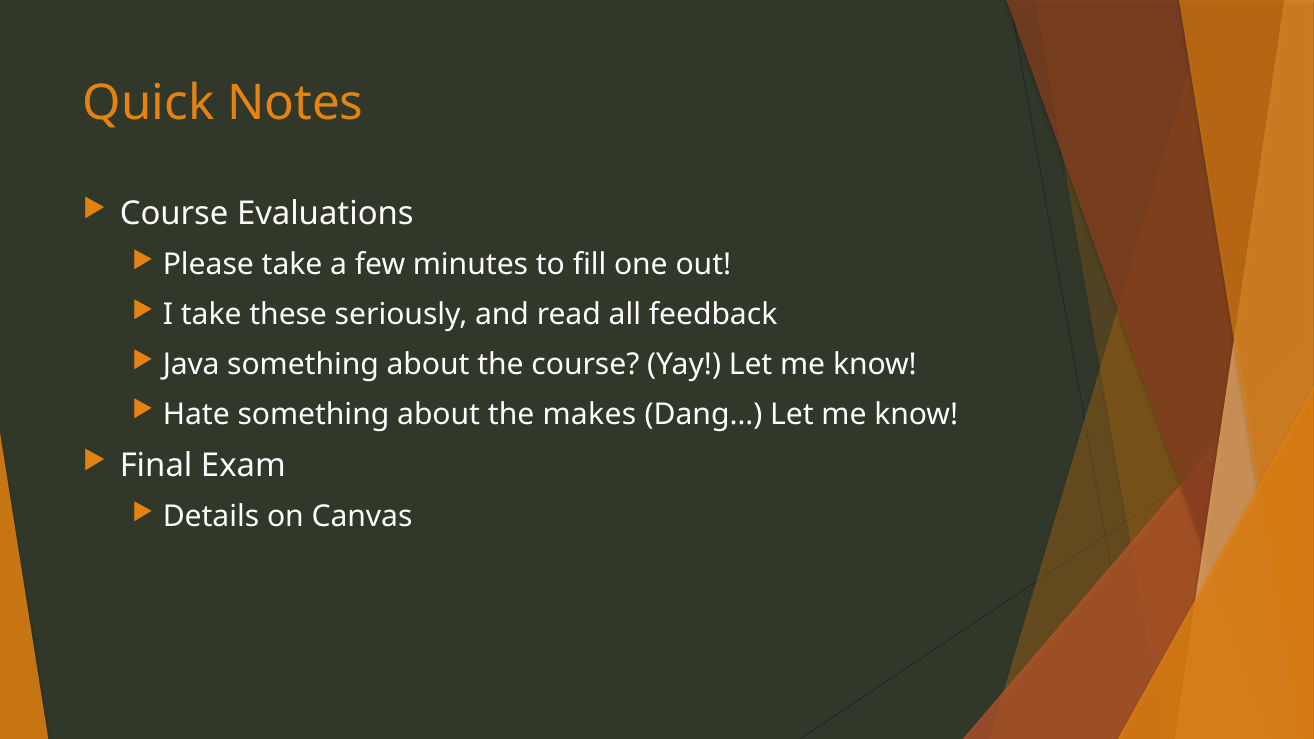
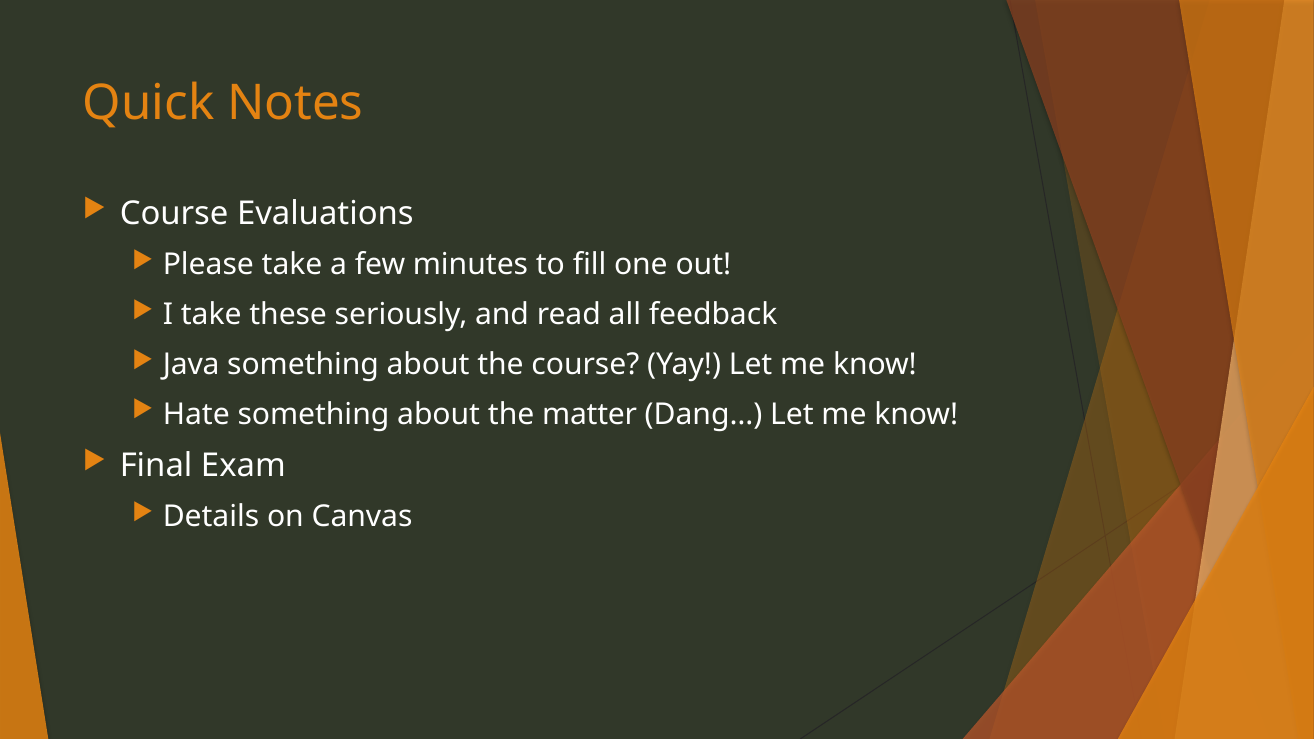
makes: makes -> matter
